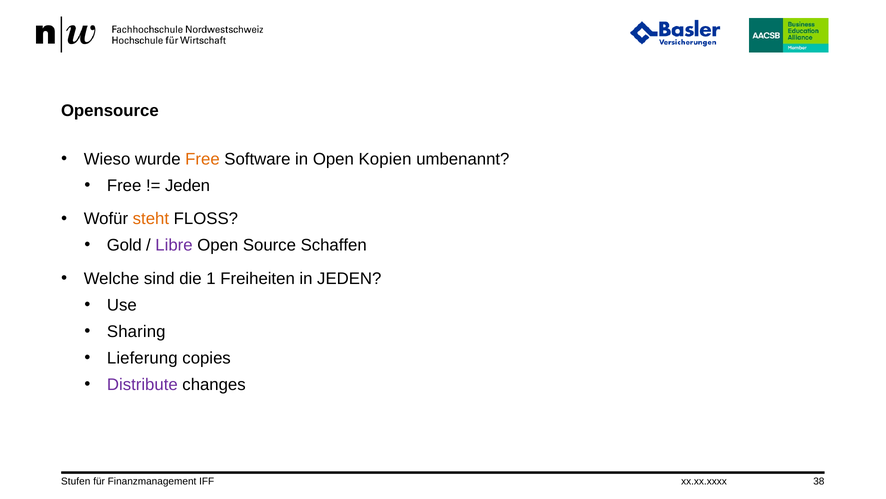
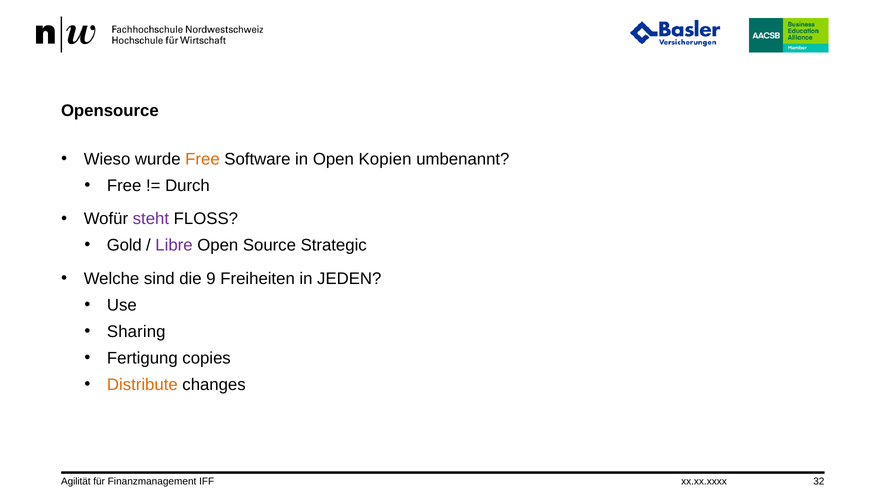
Jeden at (188, 185): Jeden -> Durch
steht colour: orange -> purple
Schaffen: Schaffen -> Strategic
1: 1 -> 9
Lieferung: Lieferung -> Fertigung
Distribute colour: purple -> orange
Stufen: Stufen -> Agilität
38: 38 -> 32
